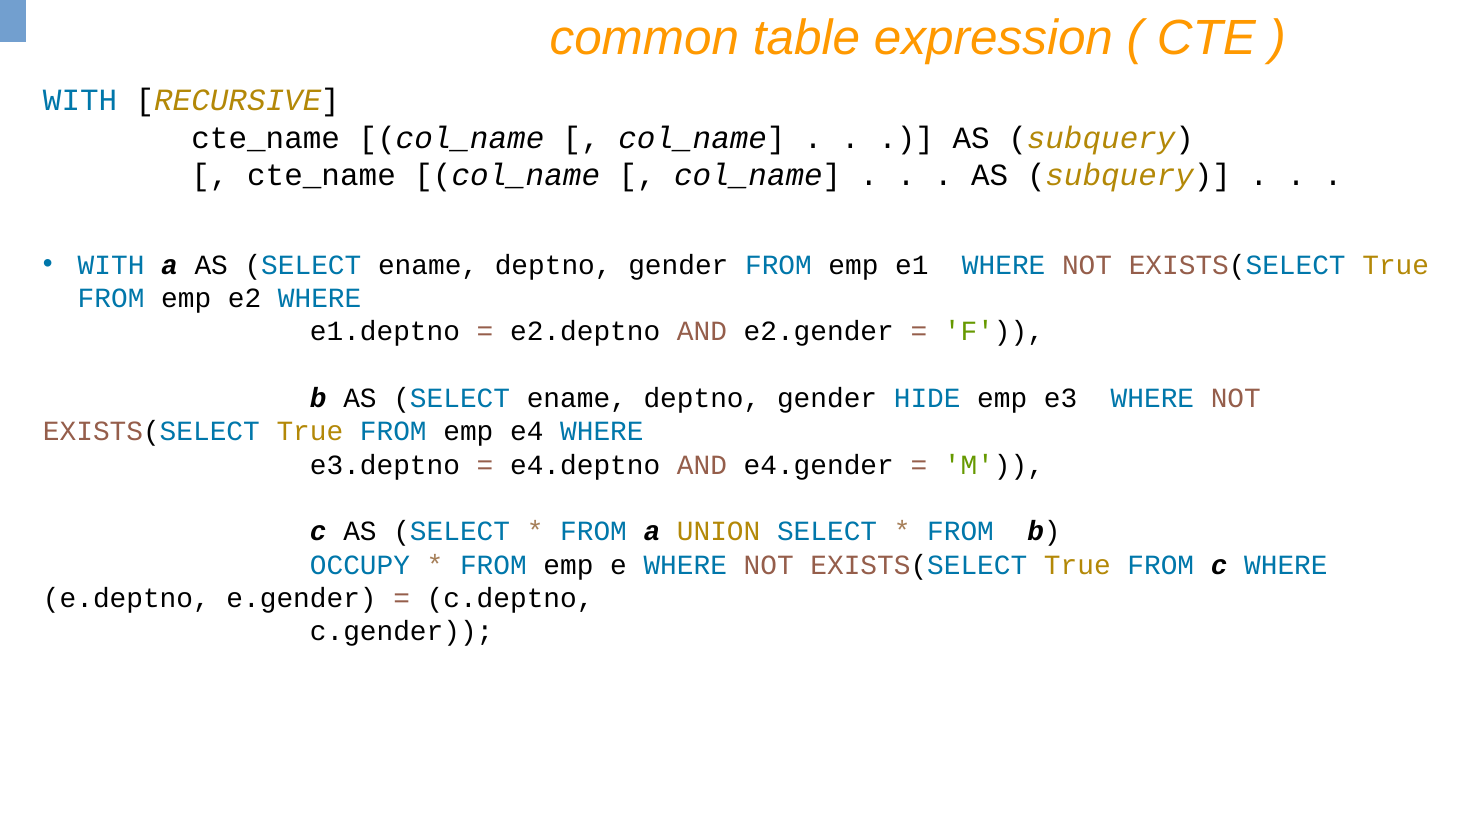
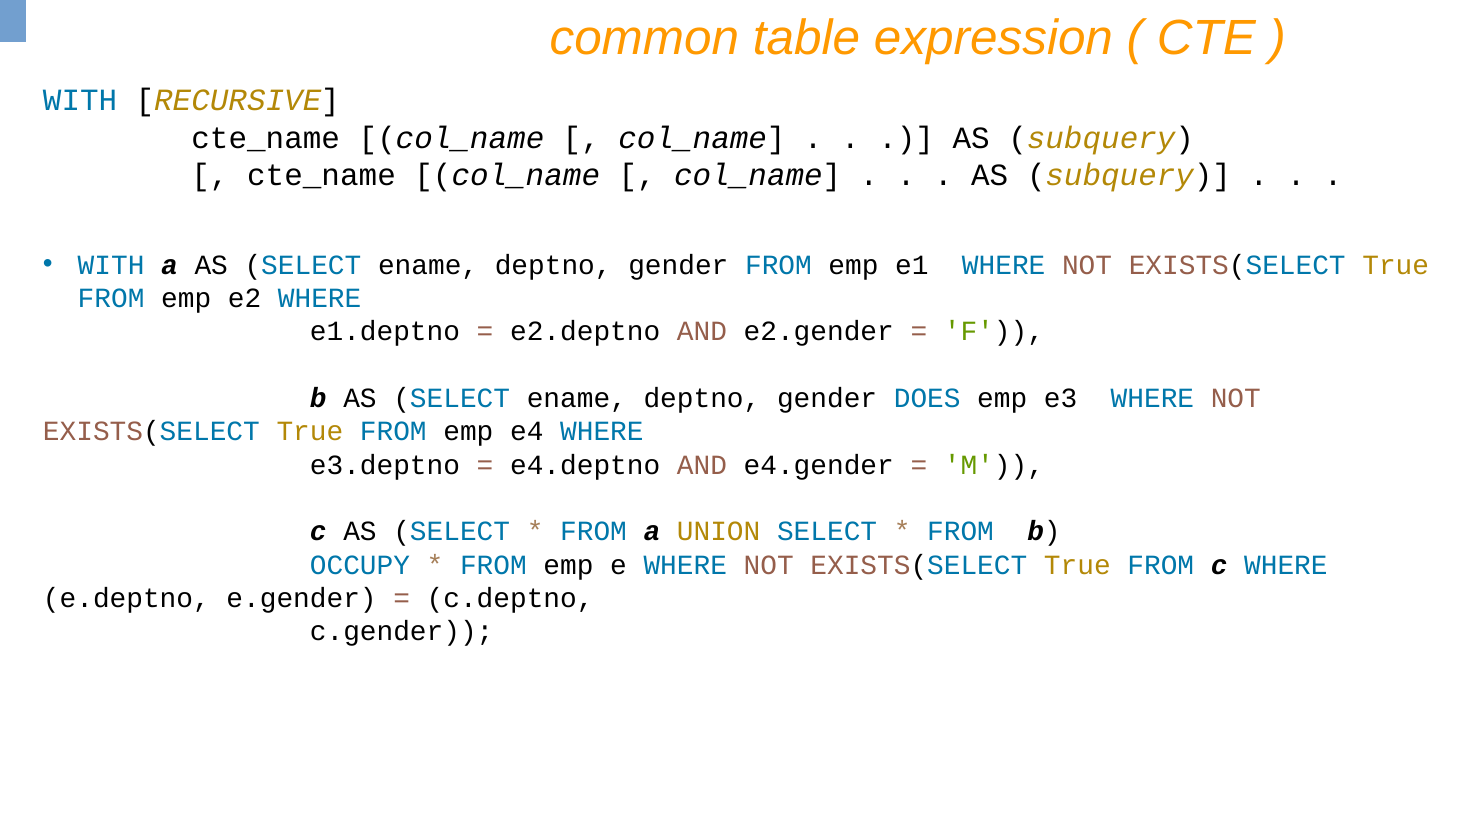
HIDE: HIDE -> DOES
